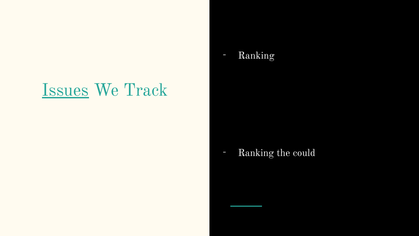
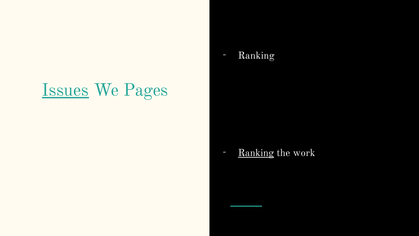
Track: Track -> Pages
Ranking at (256, 153) underline: none -> present
could: could -> work
